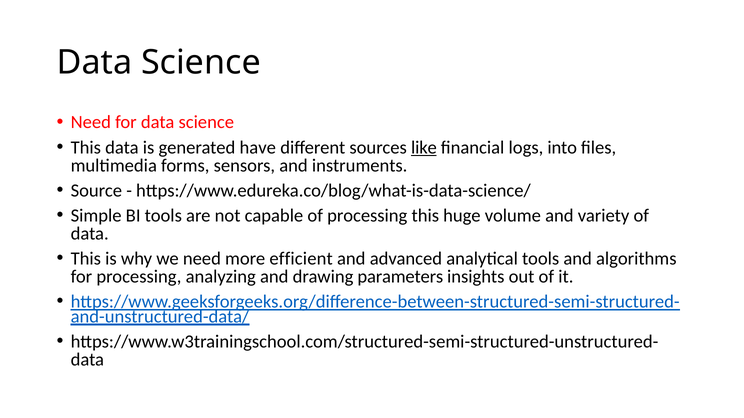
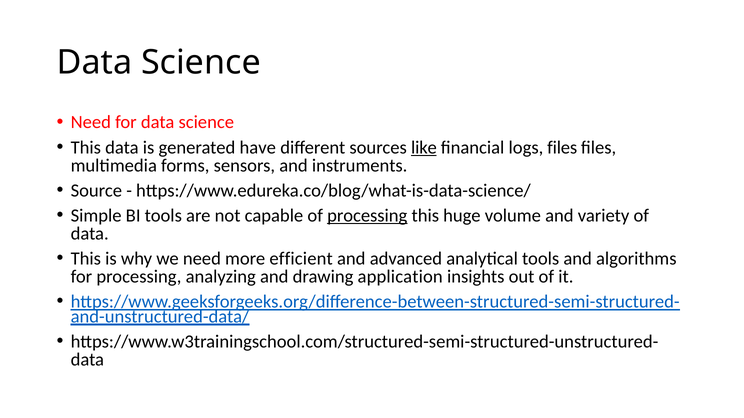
logs into: into -> files
processing at (367, 216) underline: none -> present
parameters: parameters -> application
